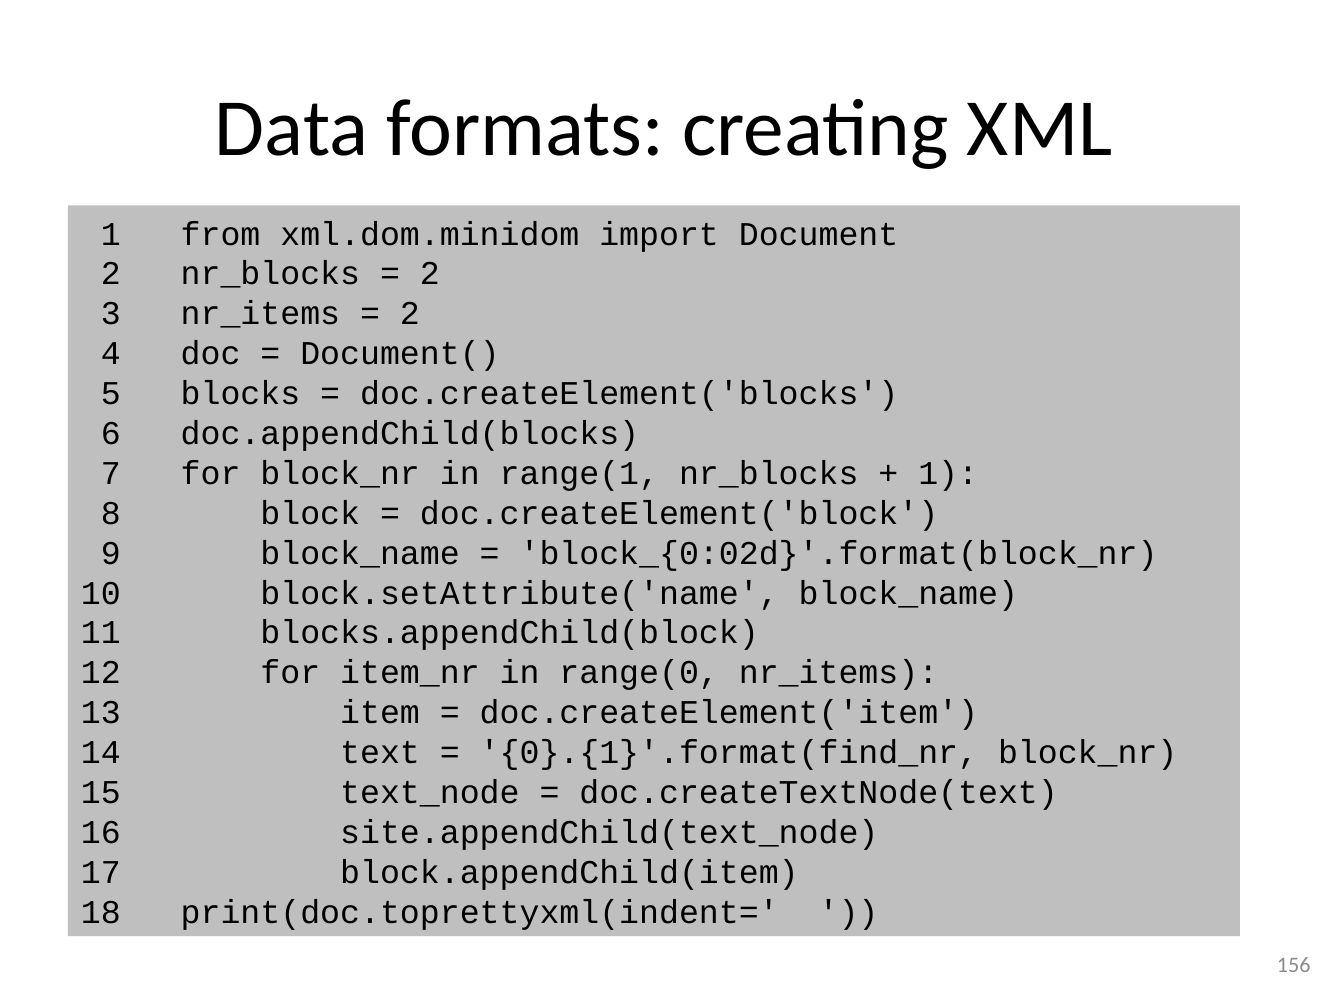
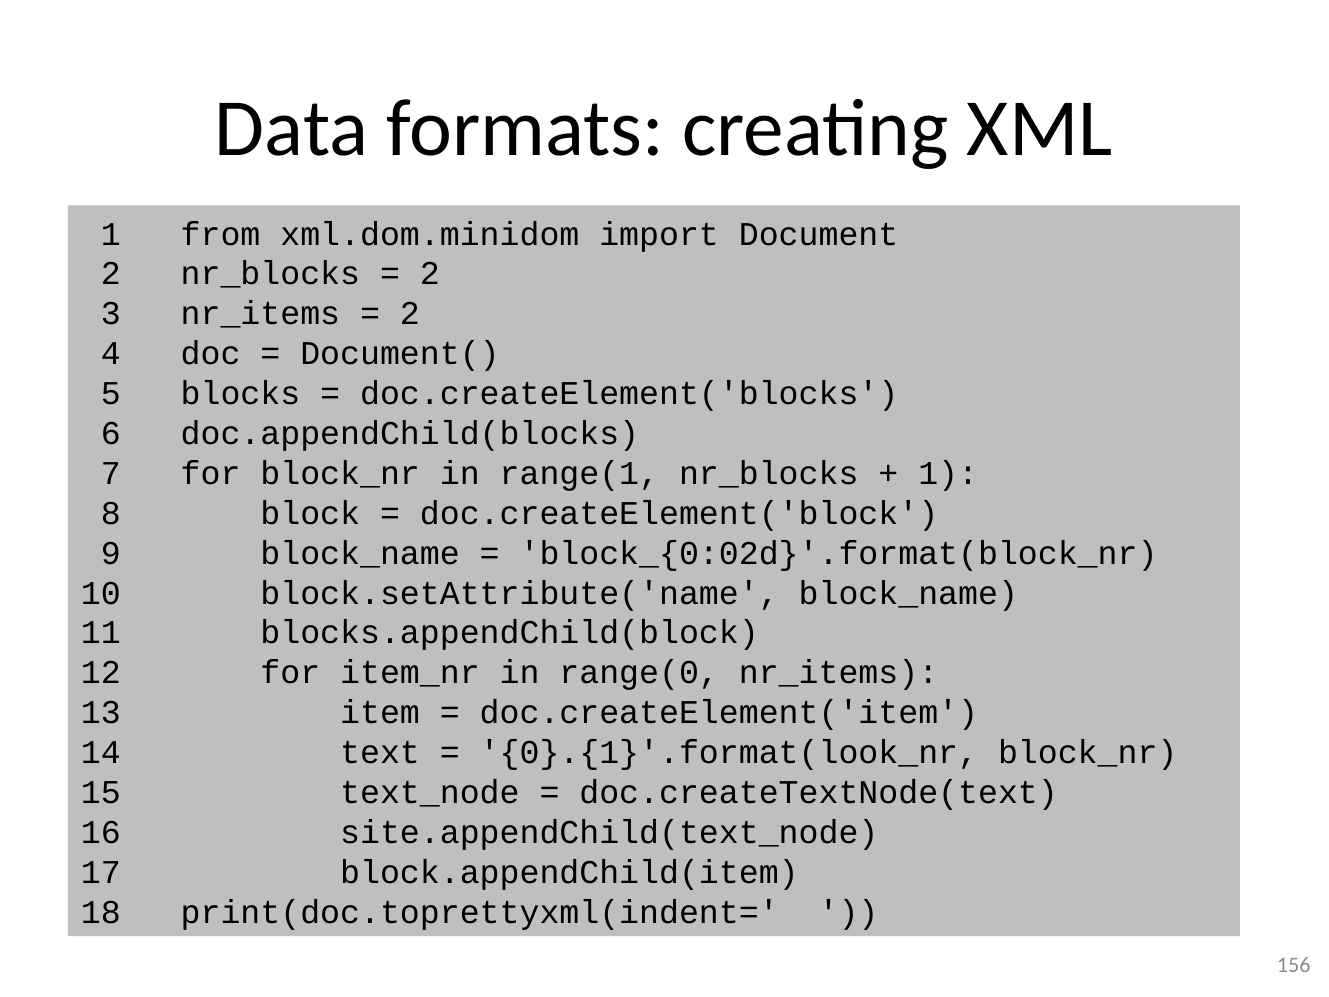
0}.{1}'.format(find_nr: 0}.{1}'.format(find_nr -> 0}.{1}'.format(look_nr
